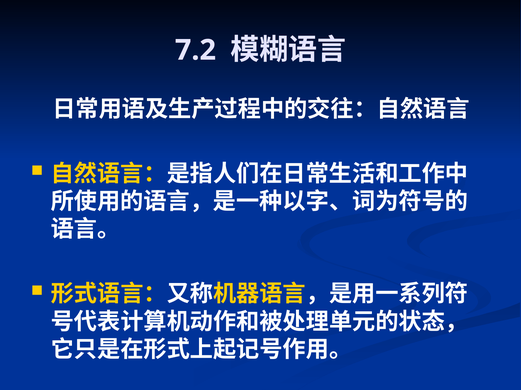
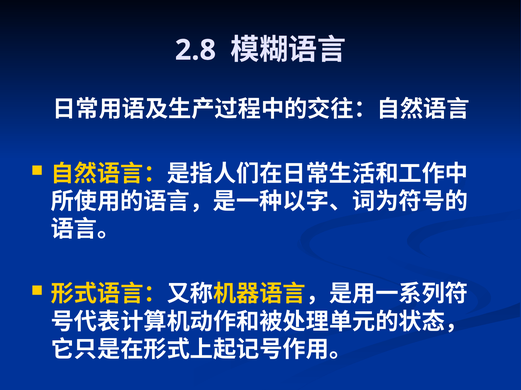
7.2: 7.2 -> 2.8
